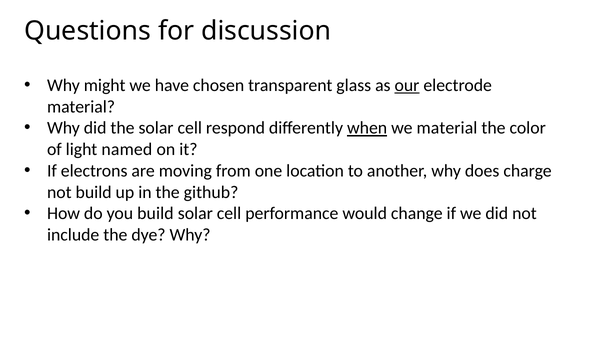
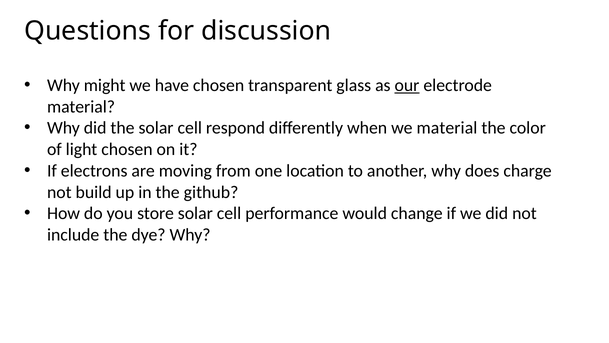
when underline: present -> none
light named: named -> chosen
you build: build -> store
